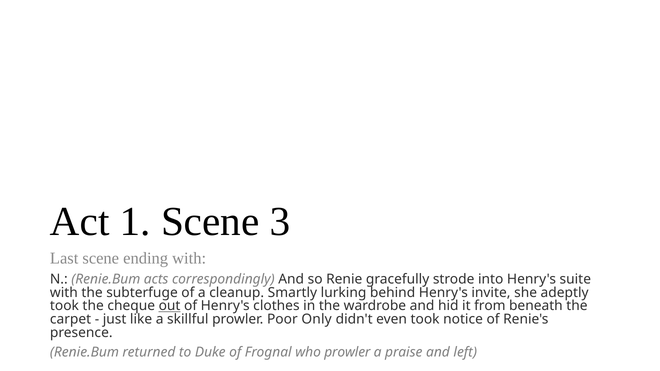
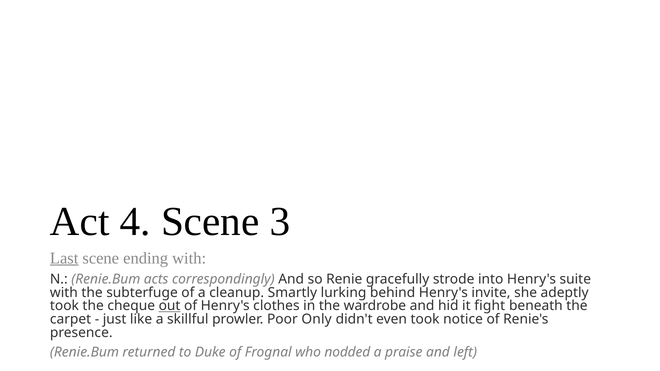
1: 1 -> 4
Last underline: none -> present
from: from -> fight
who prowler: prowler -> nodded
